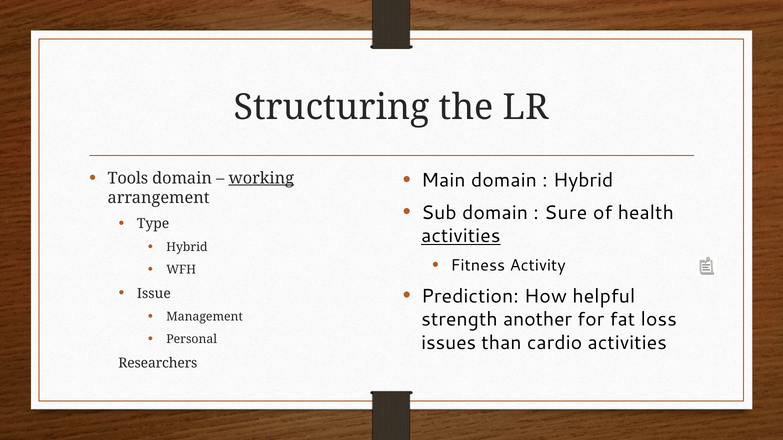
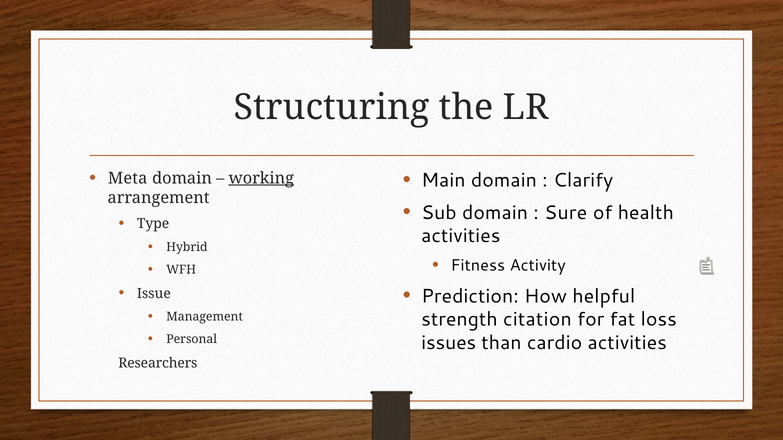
Tools: Tools -> Meta
Hybrid at (583, 180): Hybrid -> Clarify
activities at (461, 236) underline: present -> none
another: another -> citation
